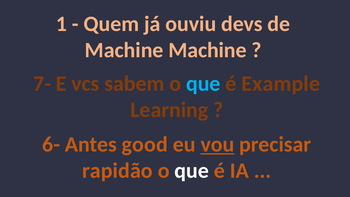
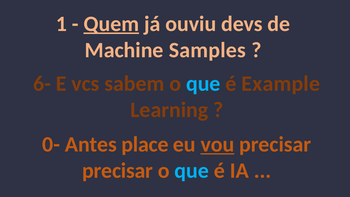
Quem underline: none -> present
Machine Machine: Machine -> Samples
7-: 7- -> 6-
6-: 6- -> 0-
good: good -> place
rapidão at (117, 171): rapidão -> precisar
que at (192, 171) colour: white -> light blue
